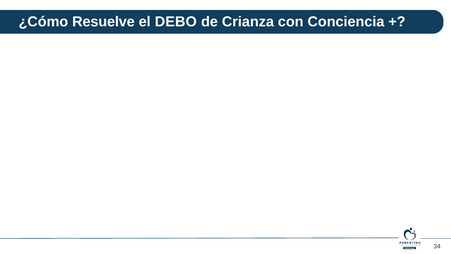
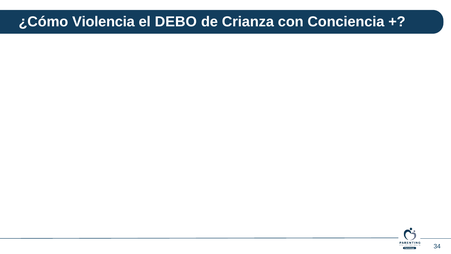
Resuelve: Resuelve -> Violencia
